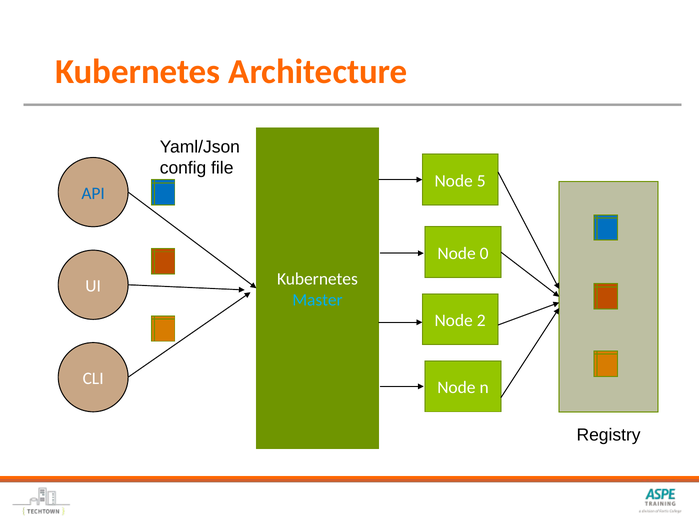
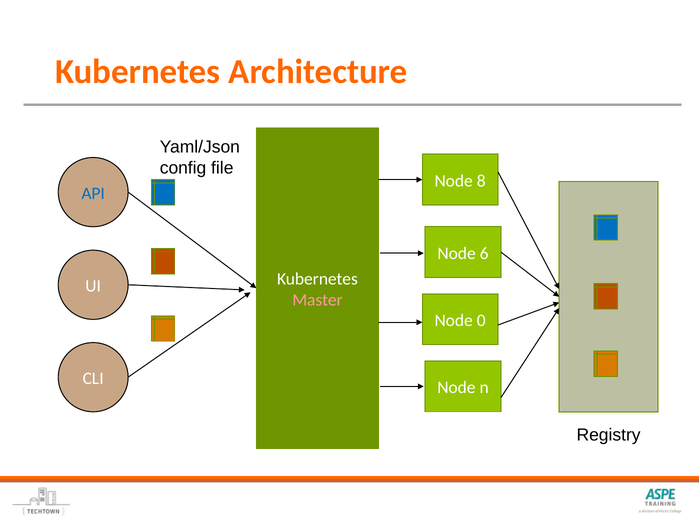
5: 5 -> 8
0: 0 -> 6
Master colour: light blue -> pink
2: 2 -> 0
